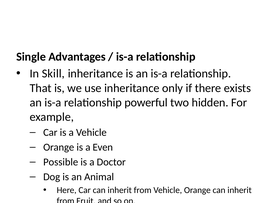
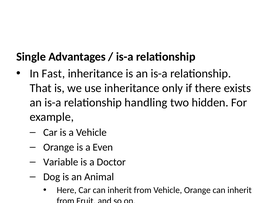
Skill: Skill -> Fast
powerful: powerful -> handling
Possible: Possible -> Variable
